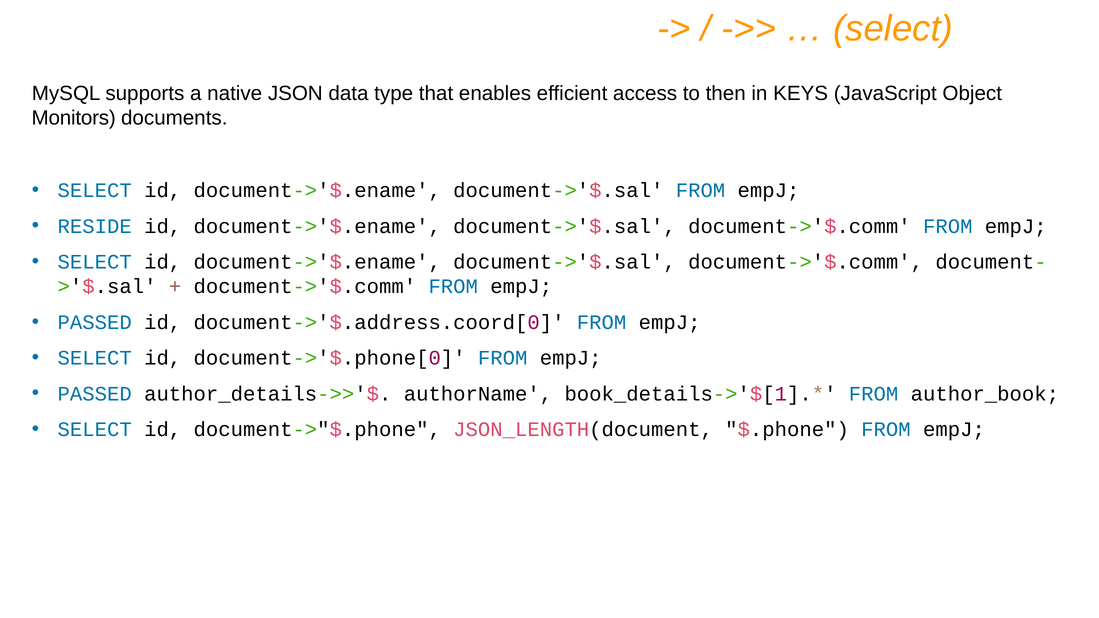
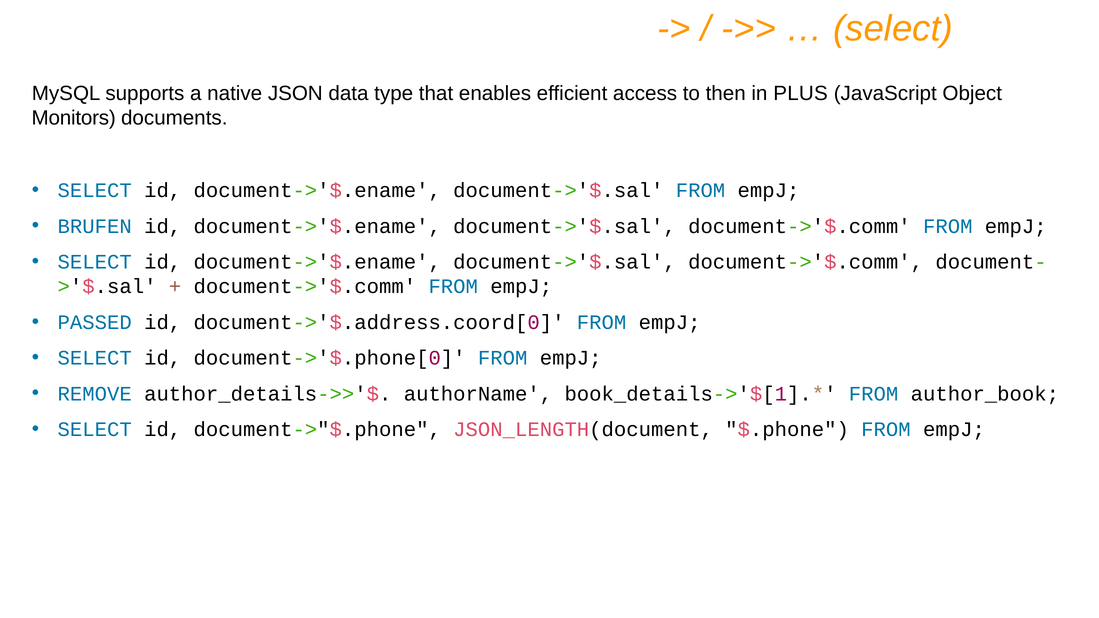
KEYS: KEYS -> PLUS
RESIDE: RESIDE -> BRUFEN
PASSED at (95, 394): PASSED -> REMOVE
